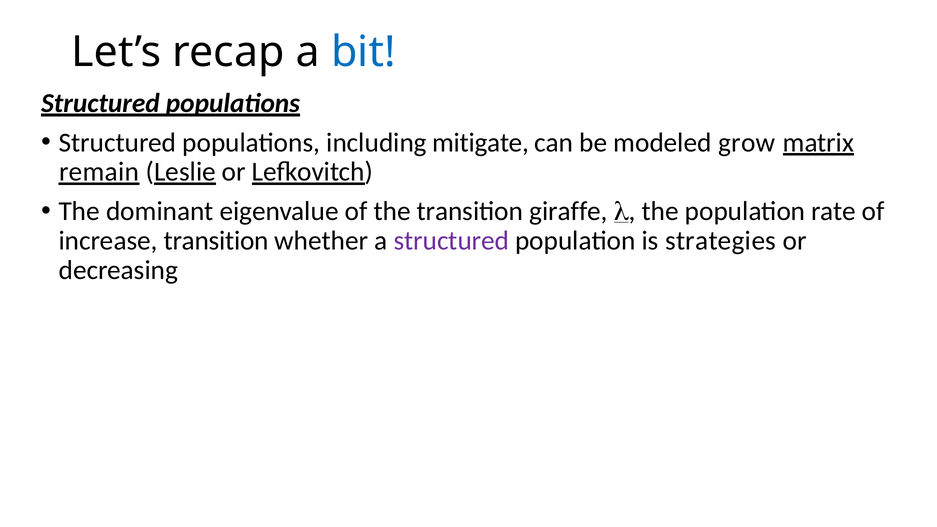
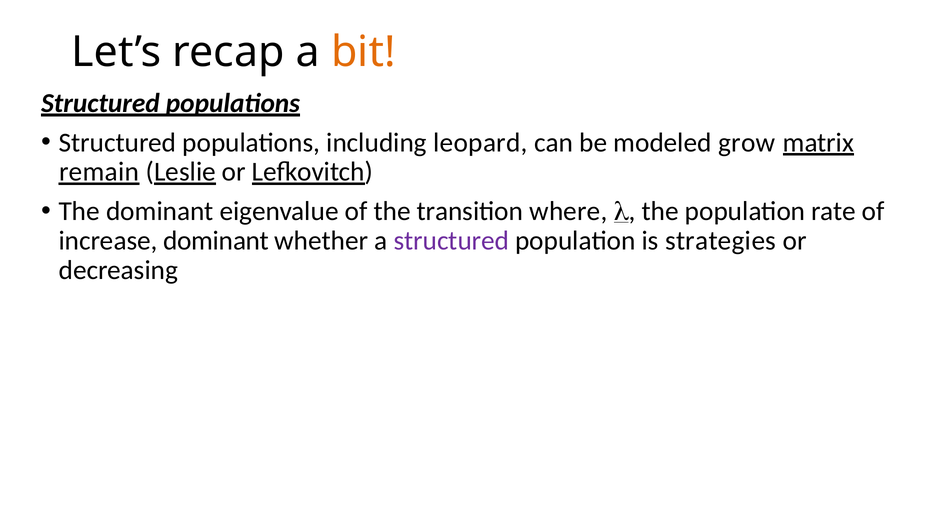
bit colour: blue -> orange
mitigate: mitigate -> leopard
transition giraffe: giraffe -> where
increase transition: transition -> dominant
